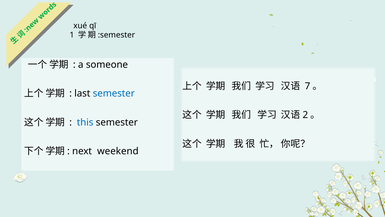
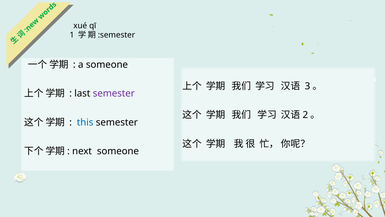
7: 7 -> 3
semester at (114, 93) colour: blue -> purple
next weekend: weekend -> someone
